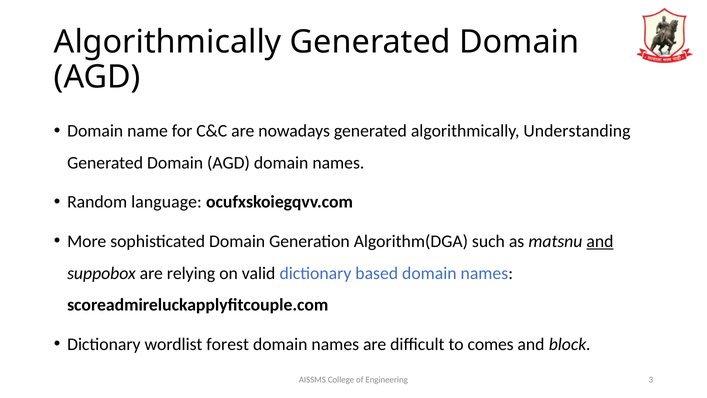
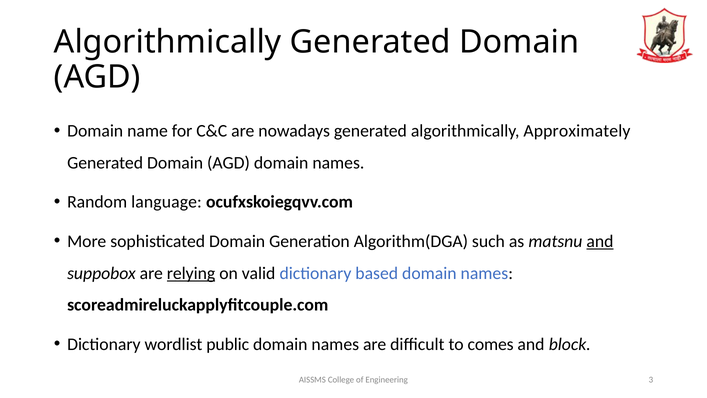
Understanding: Understanding -> Approximately
relying underline: none -> present
forest: forest -> public
